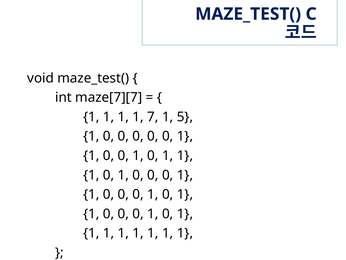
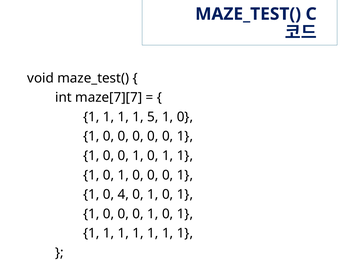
7: 7 -> 5
5 at (185, 117): 5 -> 0
0 at (123, 194): 0 -> 4
